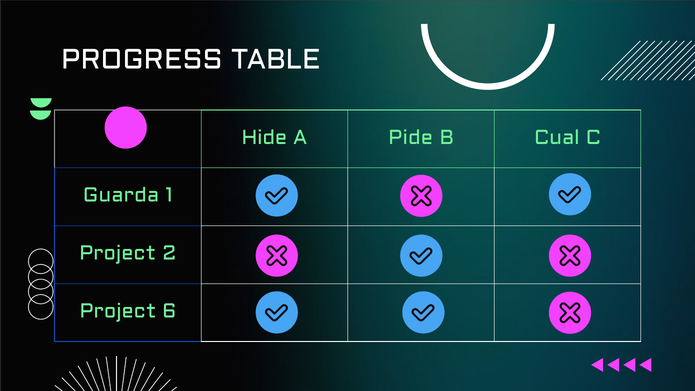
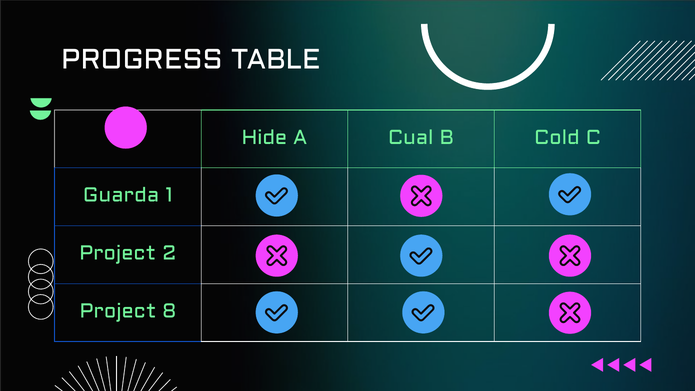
Pide: Pide -> Cual
Cual: Cual -> Cold
6: 6 -> 8
